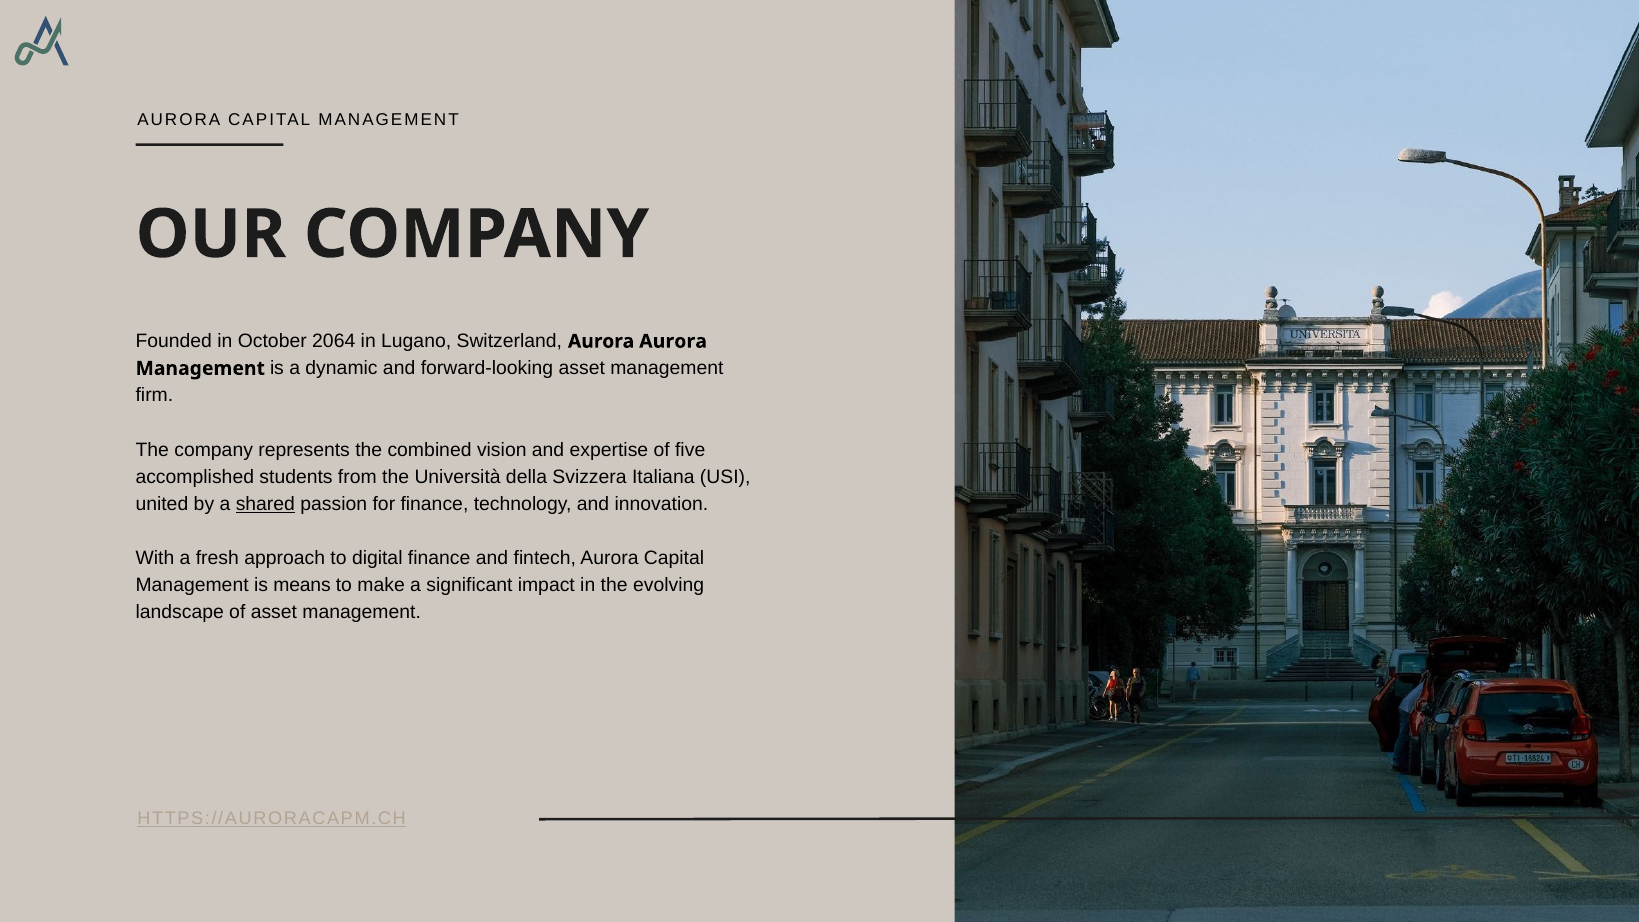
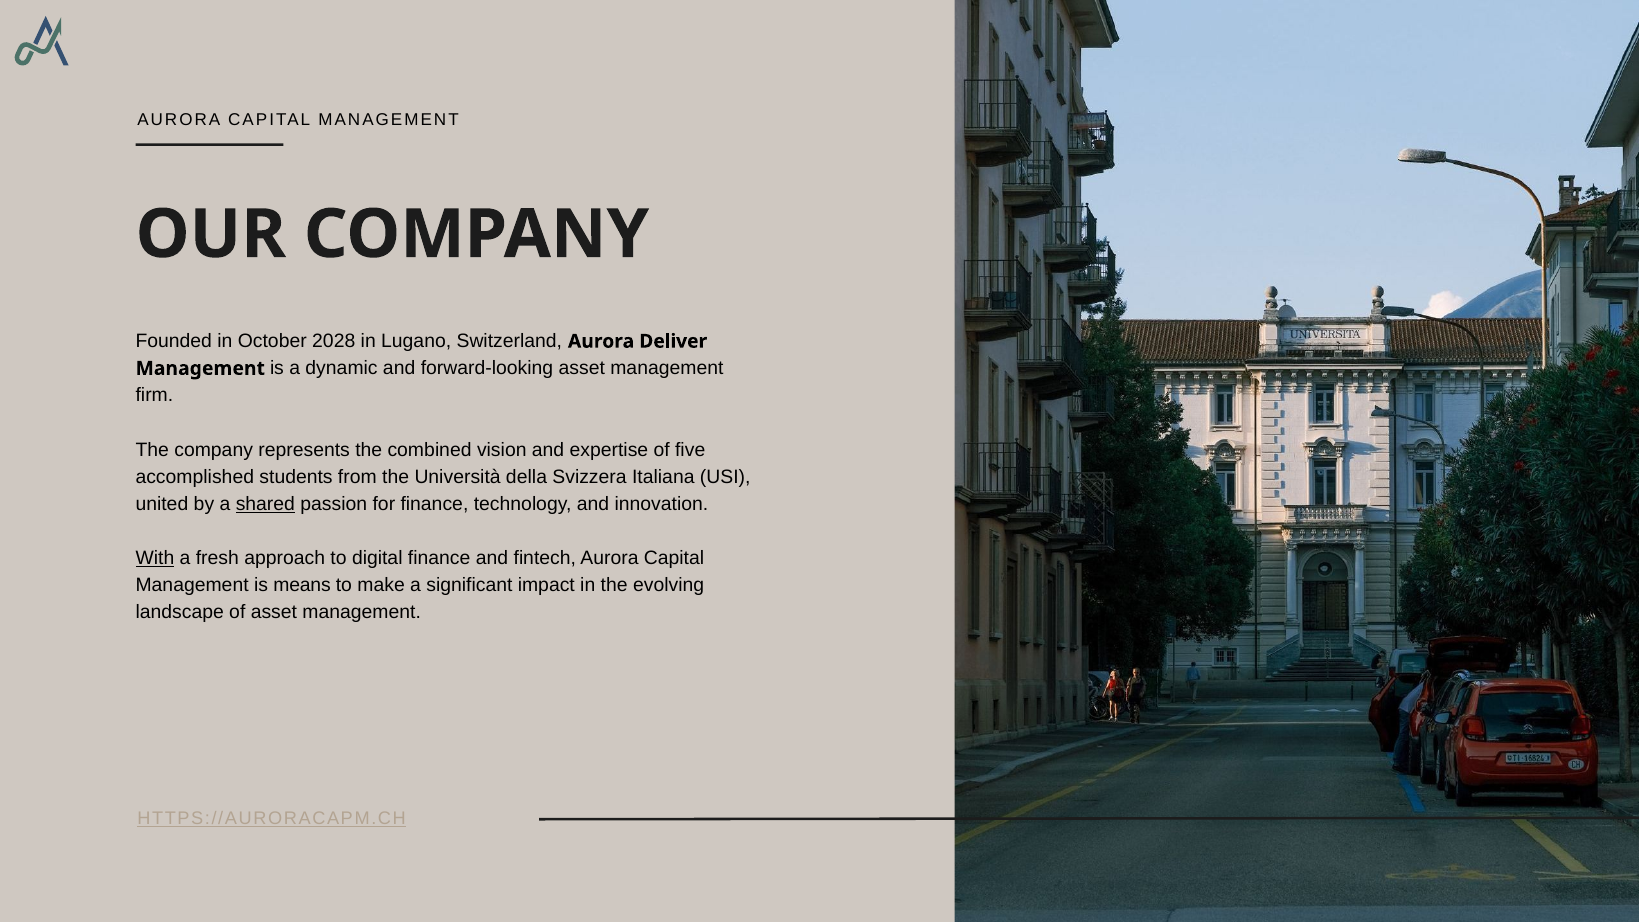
2064: 2064 -> 2028
Aurora Aurora: Aurora -> Deliver
With underline: none -> present
